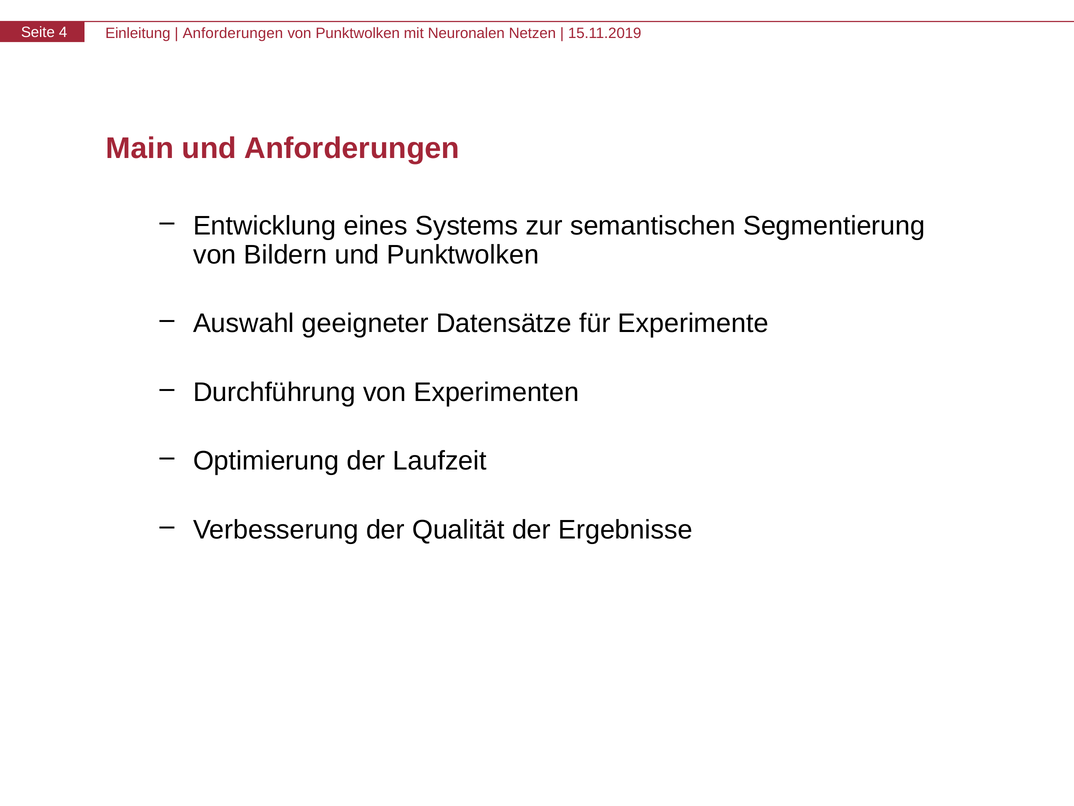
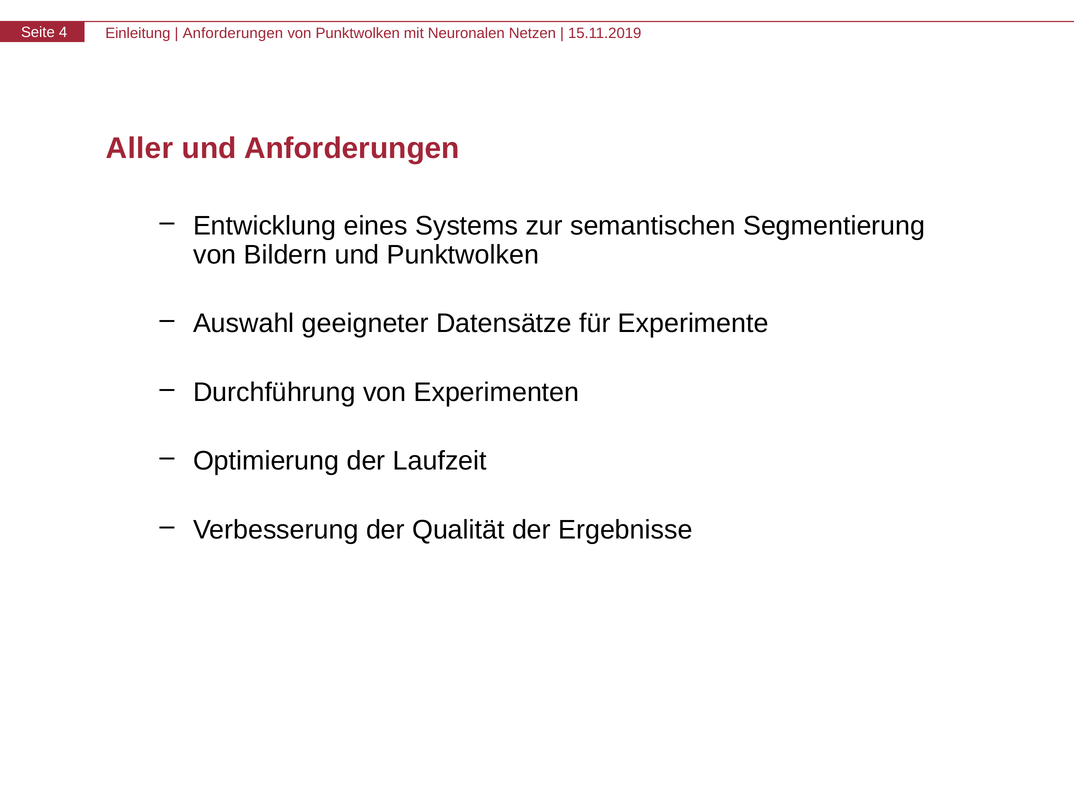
Main: Main -> Aller
